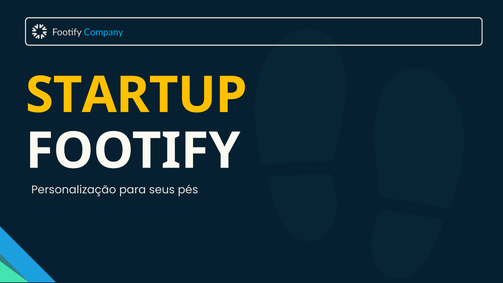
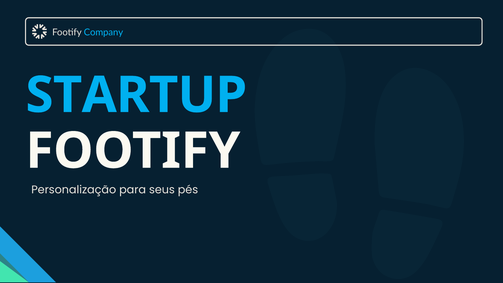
STARTUP colour: yellow -> light blue
